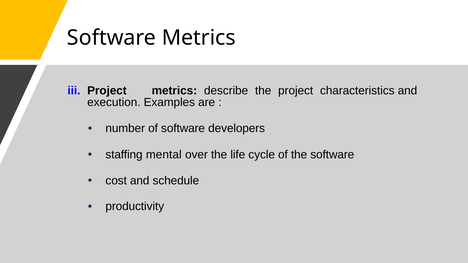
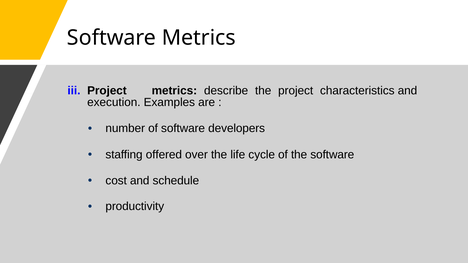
mental: mental -> offered
